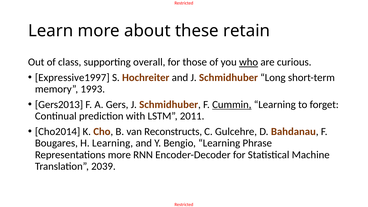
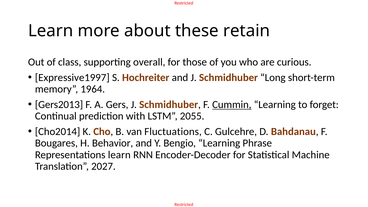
who underline: present -> none
1993: 1993 -> 1964
2011: 2011 -> 2055
Reconstructs: Reconstructs -> Fluctuations
H Learning: Learning -> Behavior
Representations more: more -> learn
2039: 2039 -> 2027
